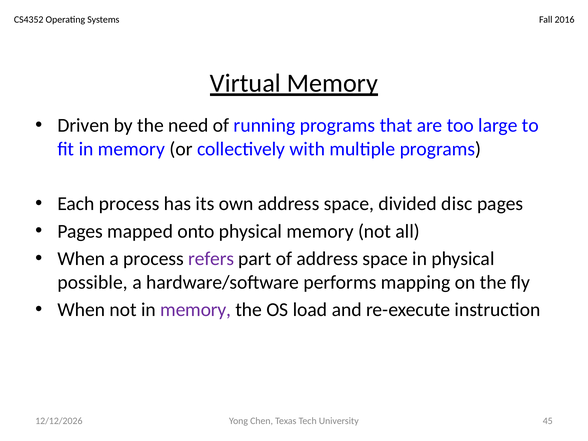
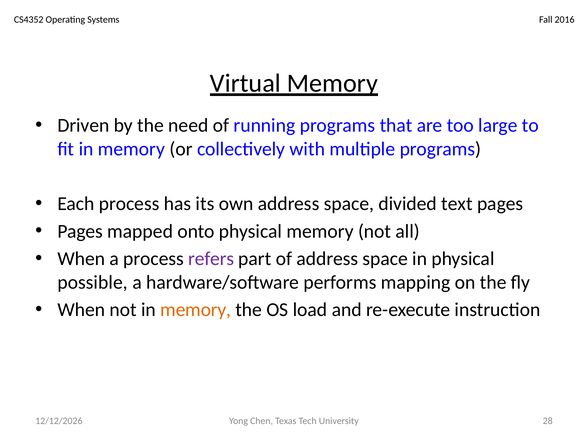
disc: disc -> text
memory at (196, 310) colour: purple -> orange
45: 45 -> 28
